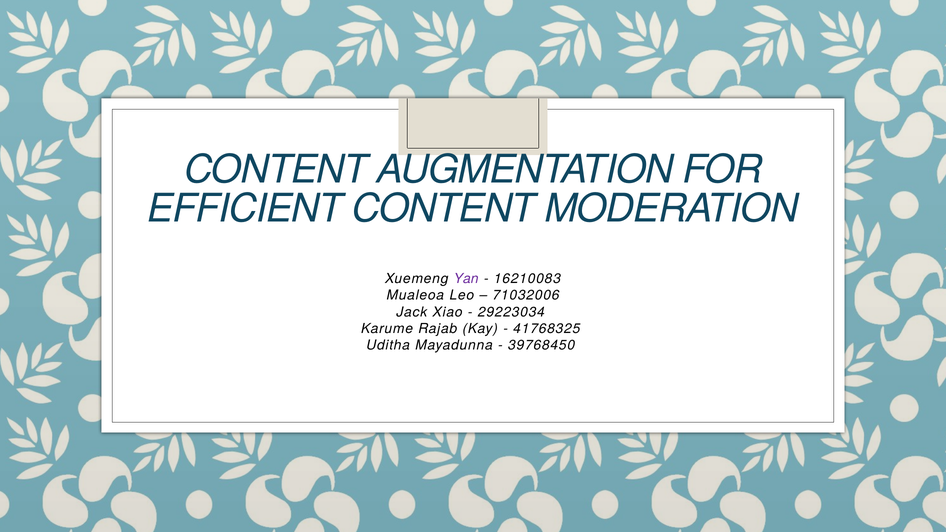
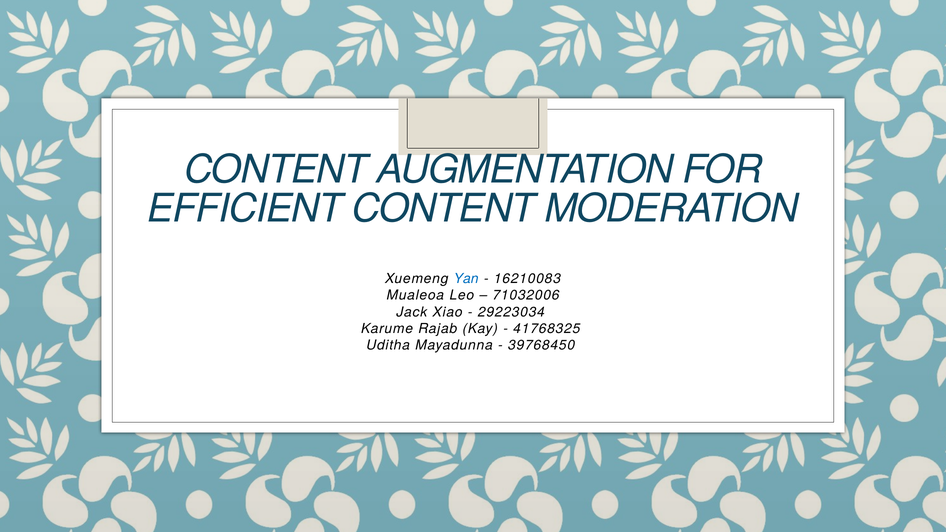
Yan colour: purple -> blue
